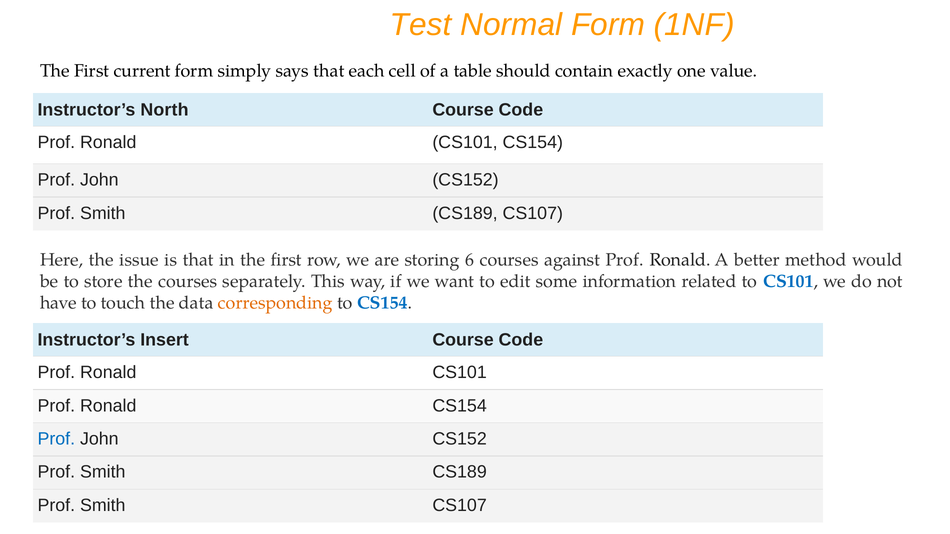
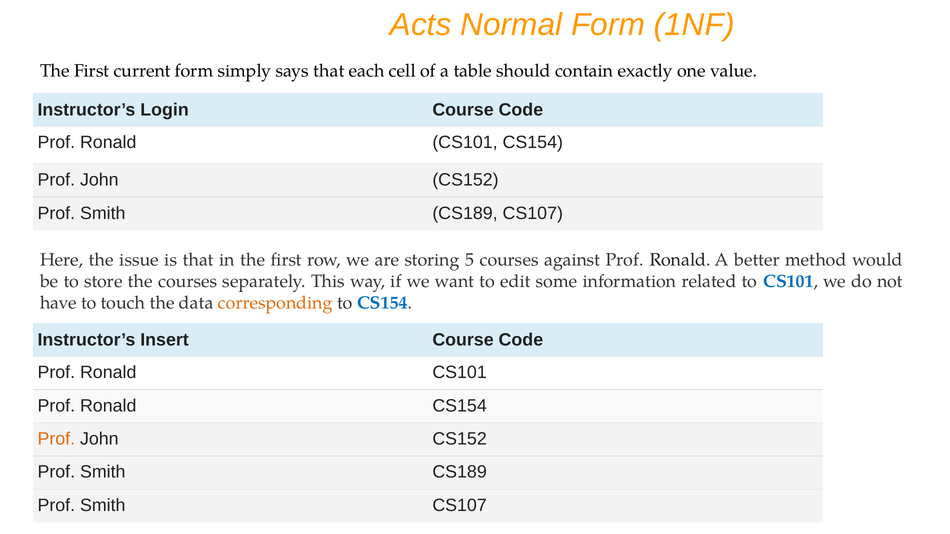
Test: Test -> Acts
North: North -> Login
6: 6 -> 5
Prof at (56, 439) colour: blue -> orange
